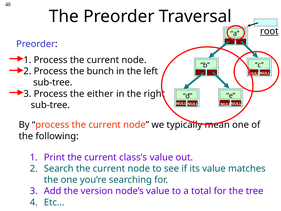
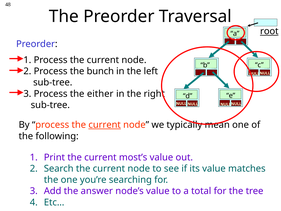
current at (105, 125) underline: none -> present
class’s: class’s -> most’s
version: version -> answer
